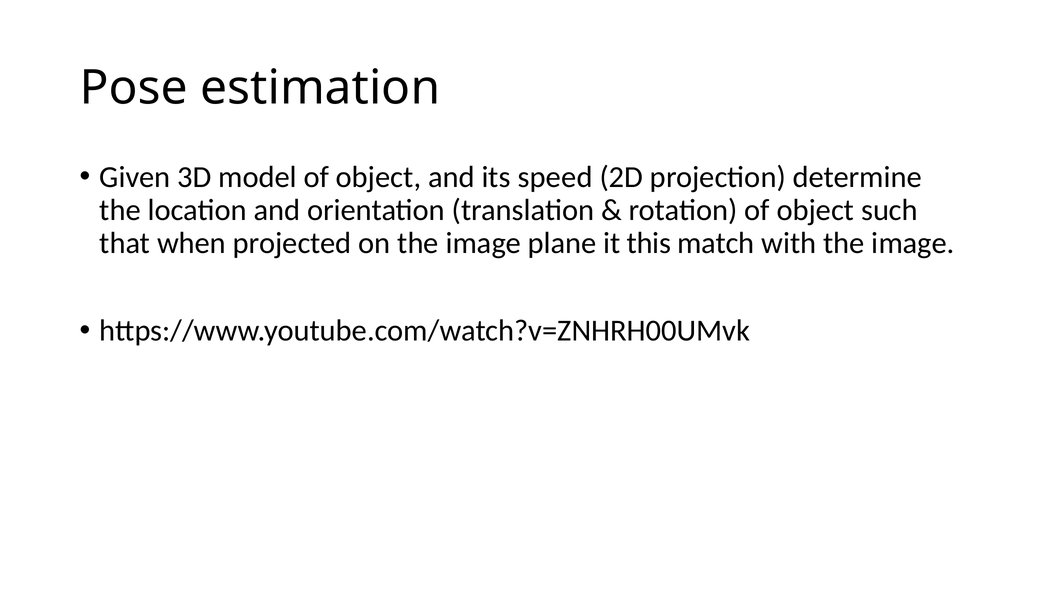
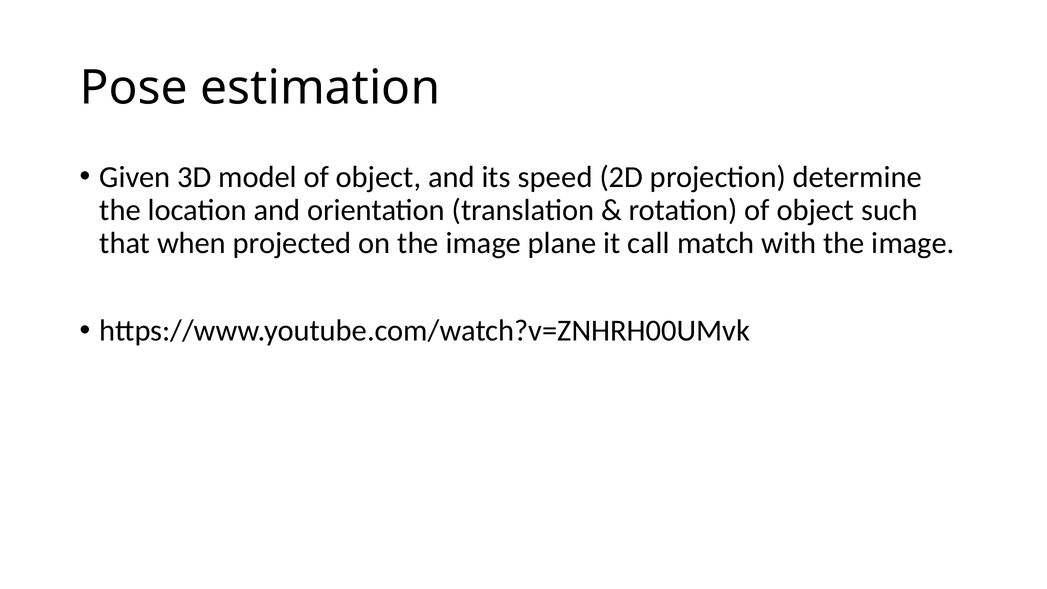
this: this -> call
